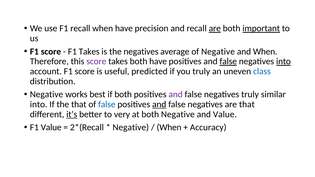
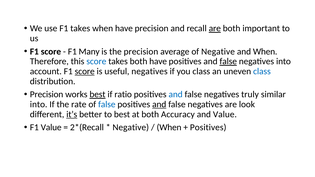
F1 recall: recall -> takes
important underline: present -> none
F1 Takes: Takes -> Many
the negatives: negatives -> precision
score at (96, 61) colour: purple -> blue
into at (283, 61) underline: present -> none
score at (85, 71) underline: none -> present
useful predicted: predicted -> negatives
you truly: truly -> class
Negative at (47, 95): Negative -> Precision
best at (98, 95) underline: none -> present
if both: both -> ratio
and at (176, 95) colour: purple -> blue
the that: that -> rate
are that: that -> look
to very: very -> best
both Negative: Negative -> Accuracy
Accuracy at (208, 128): Accuracy -> Positives
